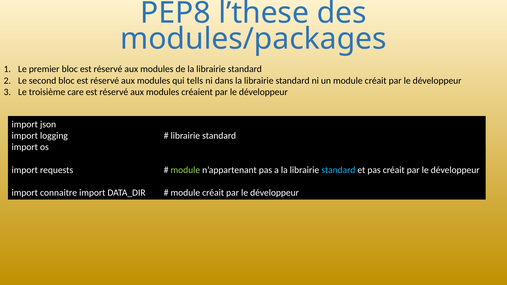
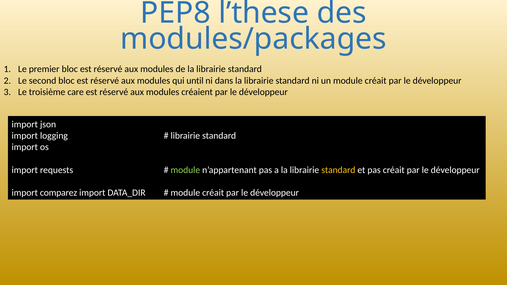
tells: tells -> until
standard at (338, 170) colour: light blue -> yellow
connaitre: connaitre -> comparez
